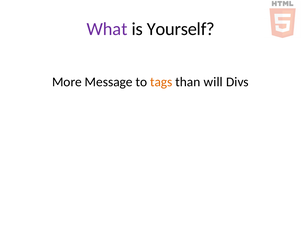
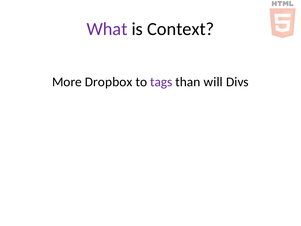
Yourself: Yourself -> Context
Message: Message -> Dropbox
tags colour: orange -> purple
